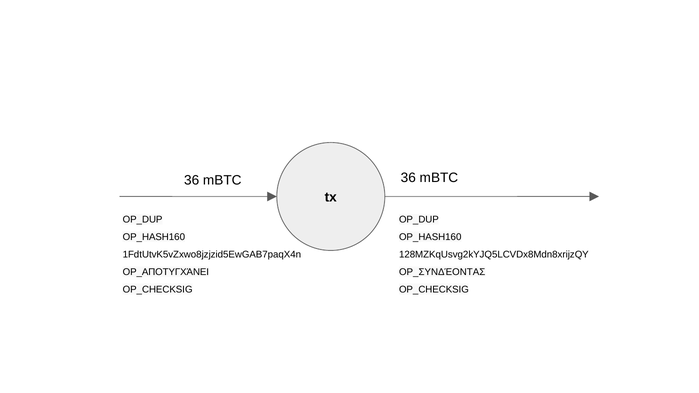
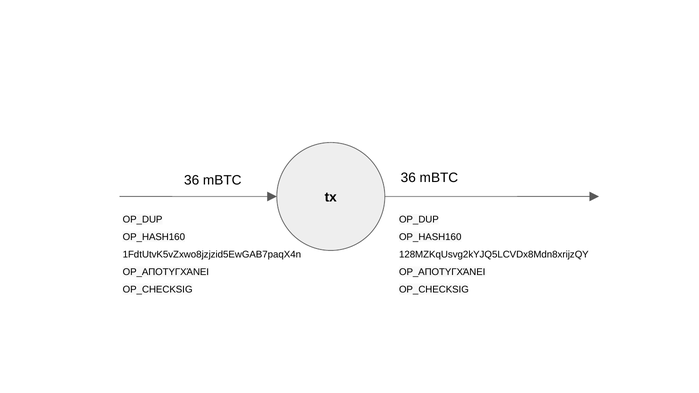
OP_ΣΥΝΔΈΟΝΤΑΣ at (442, 272): OP_ΣΥΝΔΈΟΝΤΑΣ -> OP_ΑΠΟΤΥΓΧΆΝΕΙ
